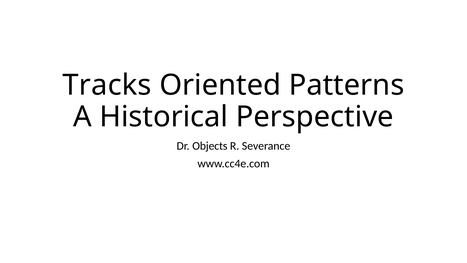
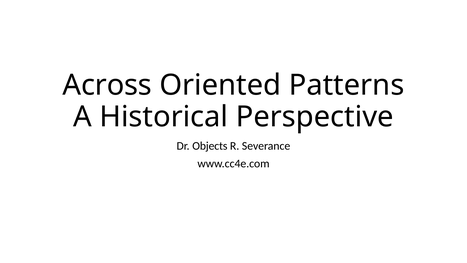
Tracks: Tracks -> Across
